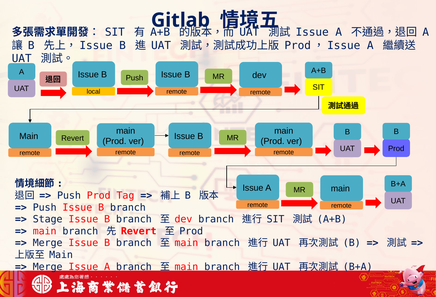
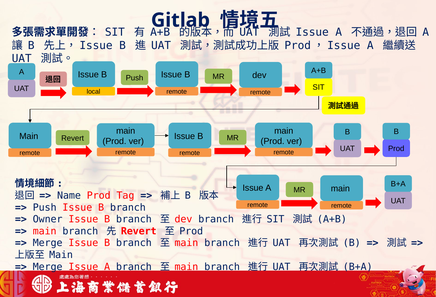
Push at (69, 195): Push -> Name
Stage: Stage -> Owner
